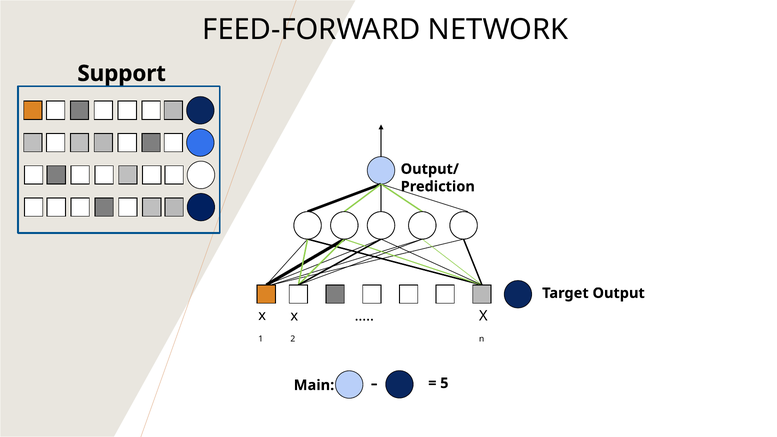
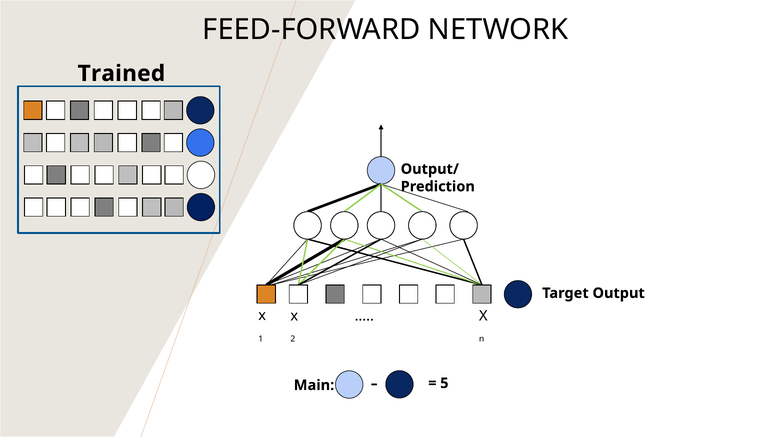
Support: Support -> Trained
